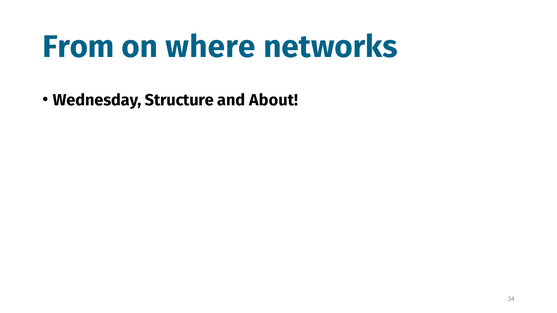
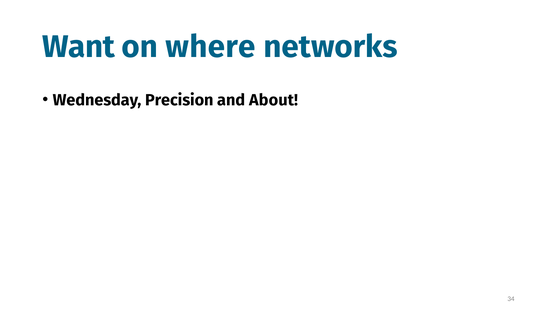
From: From -> Want
Structure: Structure -> Precision
